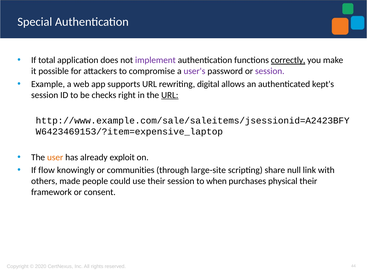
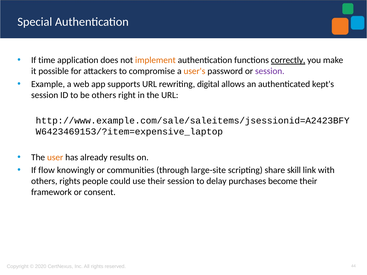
total: total -> time
implement colour: purple -> orange
user's colour: purple -> orange
be checks: checks -> others
URL at (170, 95) underline: present -> none
exploit: exploit -> results
null: null -> skill
others made: made -> rights
when: when -> delay
physical: physical -> become
